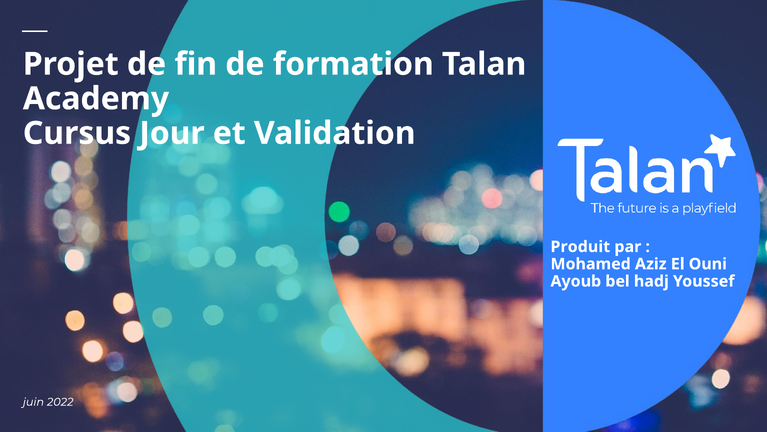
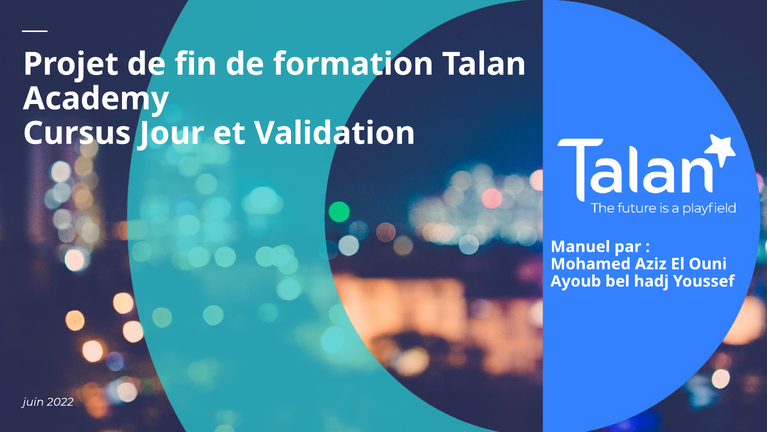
Produit: Produit -> Manuel
